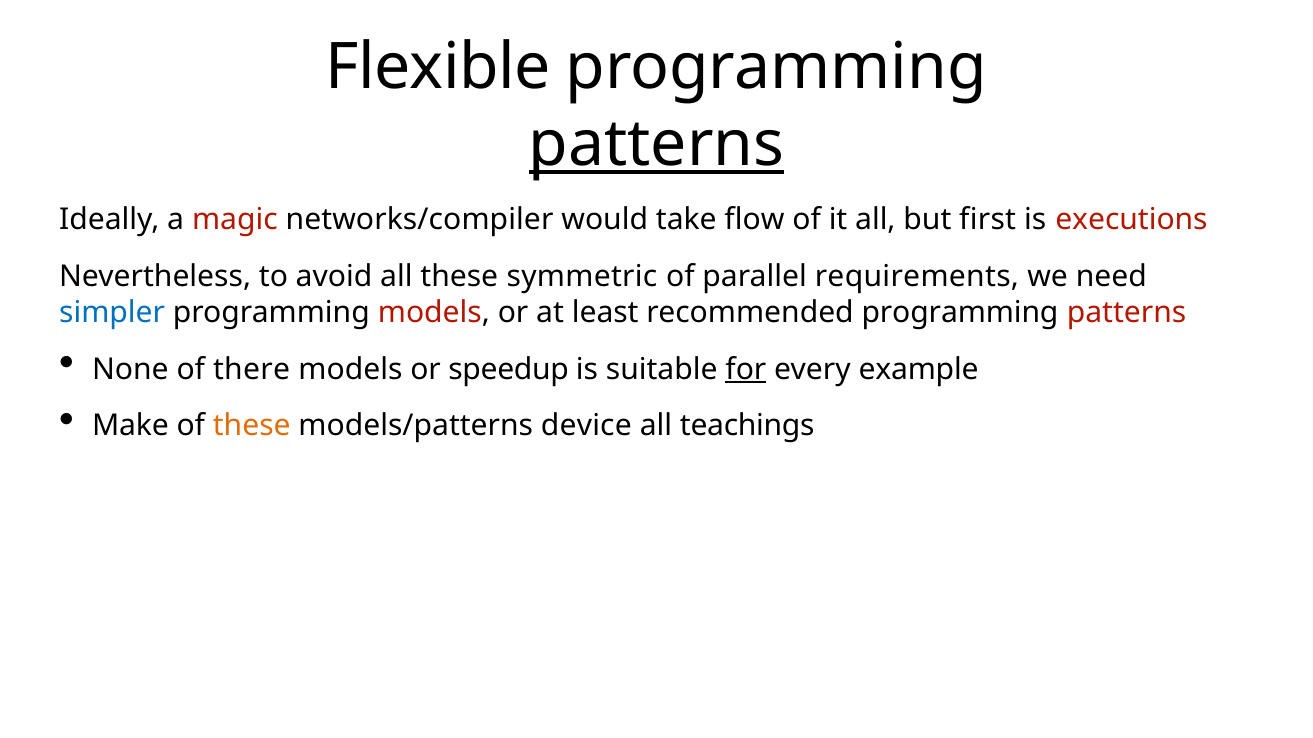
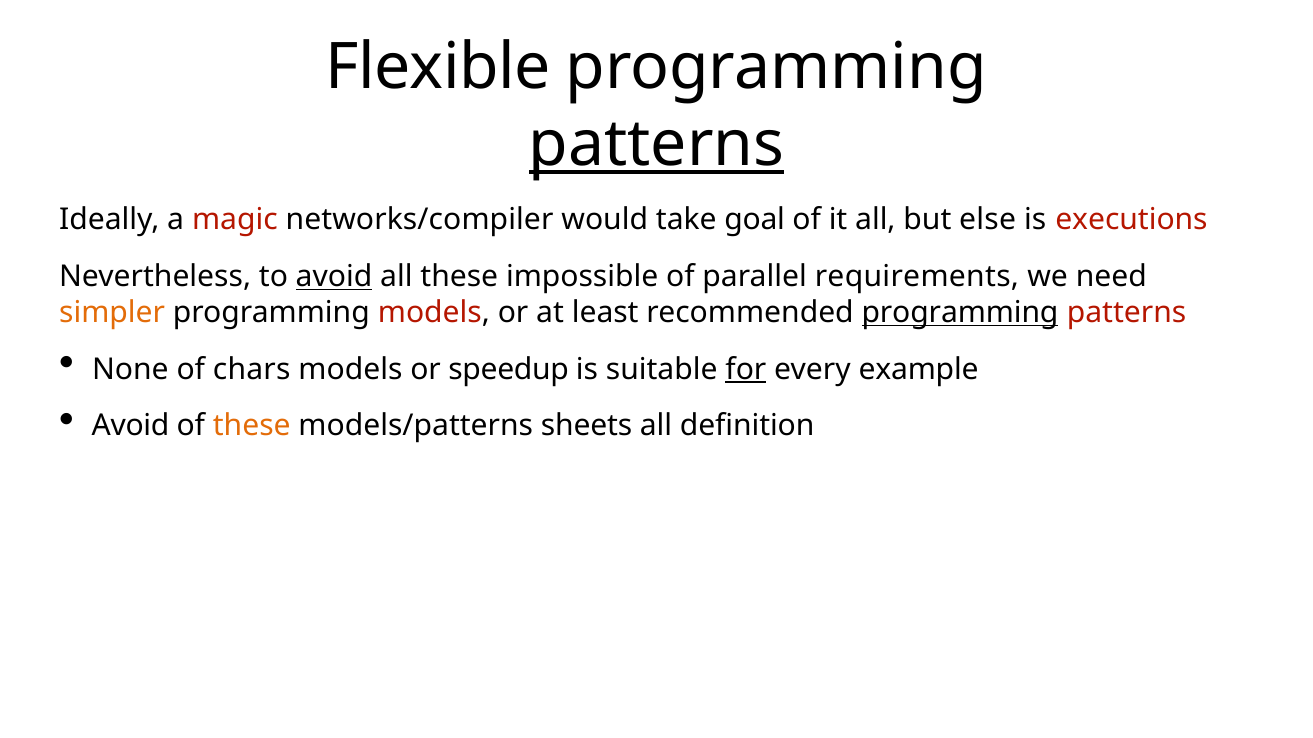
flow: flow -> goal
first: first -> else
avoid at (334, 277) underline: none -> present
symmetric: symmetric -> impossible
simpler colour: blue -> orange
programming at (960, 313) underline: none -> present
there: there -> chars
Make at (130, 426): Make -> Avoid
device: device -> sheets
teachings: teachings -> definition
